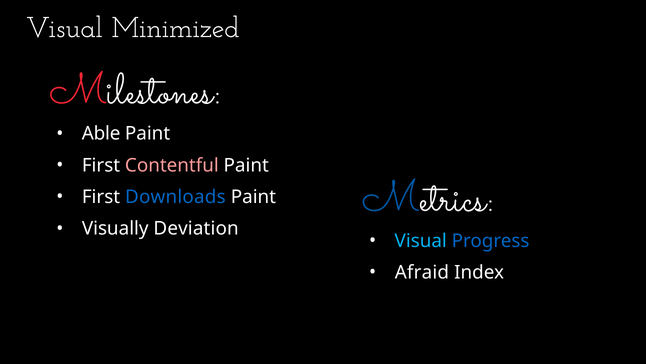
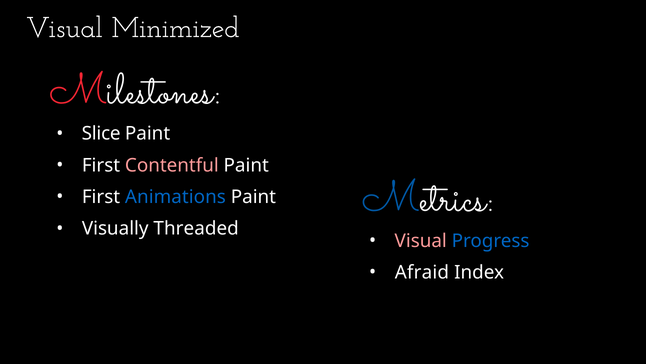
Able: Able -> Slice
Downloads: Downloads -> Animations
Deviation: Deviation -> Threaded
Visual at (421, 240) colour: light blue -> pink
